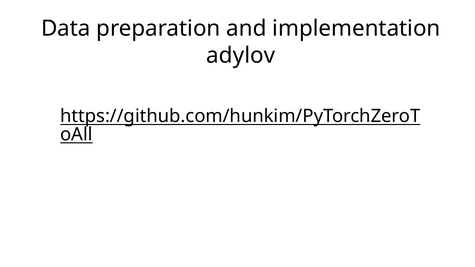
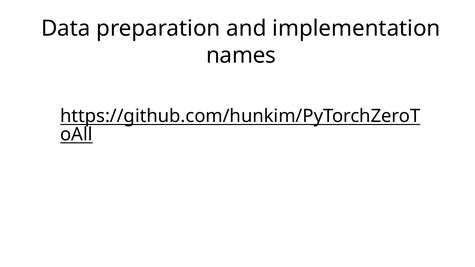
adylov: adylov -> names
